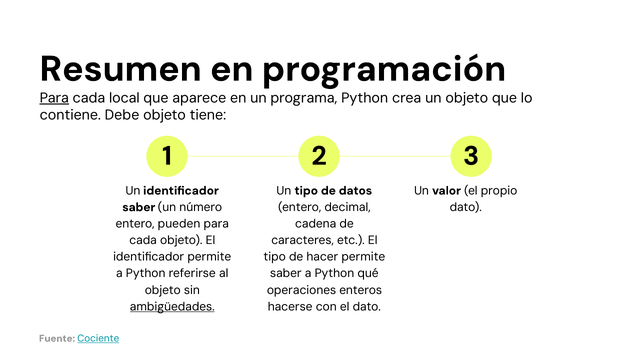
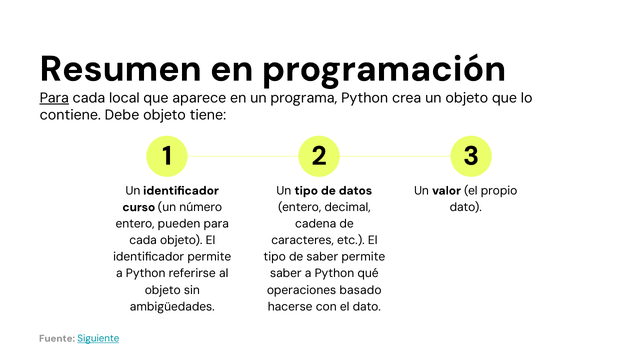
saber at (139, 207): saber -> curso
de hacer: hacer -> saber
enteros: enteros -> basado
ambigüedades underline: present -> none
Cociente: Cociente -> Siguiente
